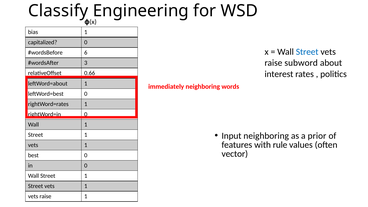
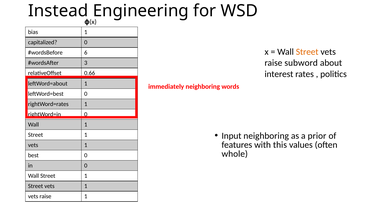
Classify: Classify -> Instead
Street at (307, 52) colour: blue -> orange
rule: rule -> this
vector: vector -> whole
